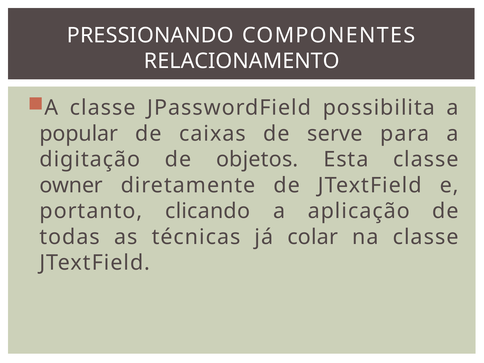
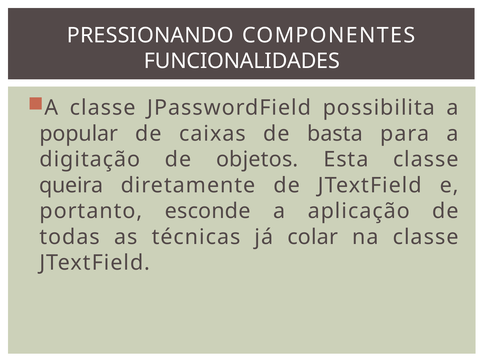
RELACIONAMENTO: RELACIONAMENTO -> FUNCIONALIDADES
serve: serve -> basta
owner: owner -> queira
clicando: clicando -> esconde
